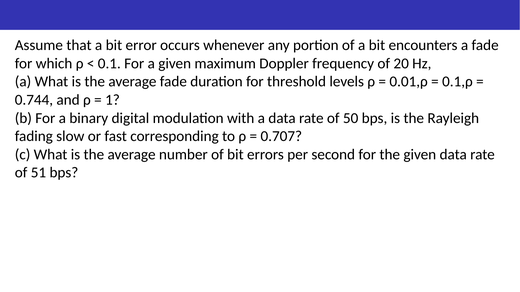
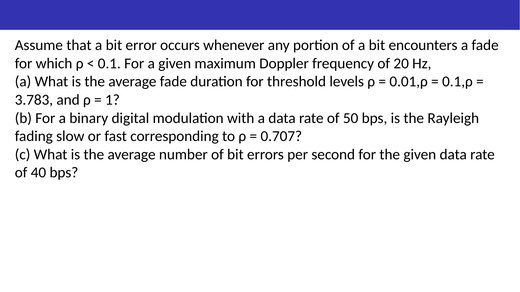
0.744: 0.744 -> 3.783
51: 51 -> 40
